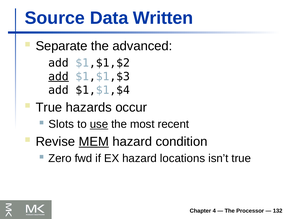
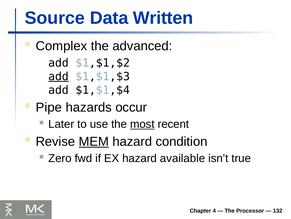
Separate: Separate -> Complex
True at (49, 107): True -> Pipe
Slots: Slots -> Later
use underline: present -> none
most underline: none -> present
locations: locations -> available
